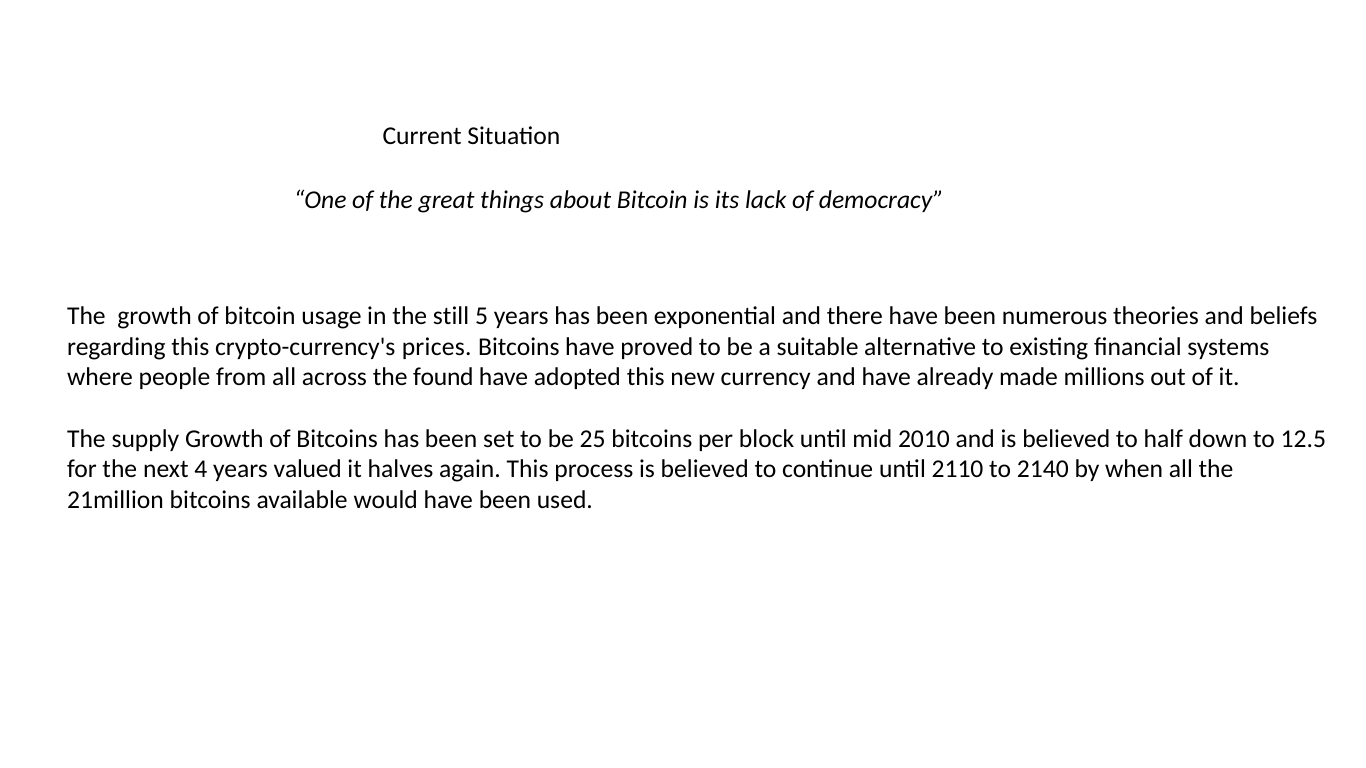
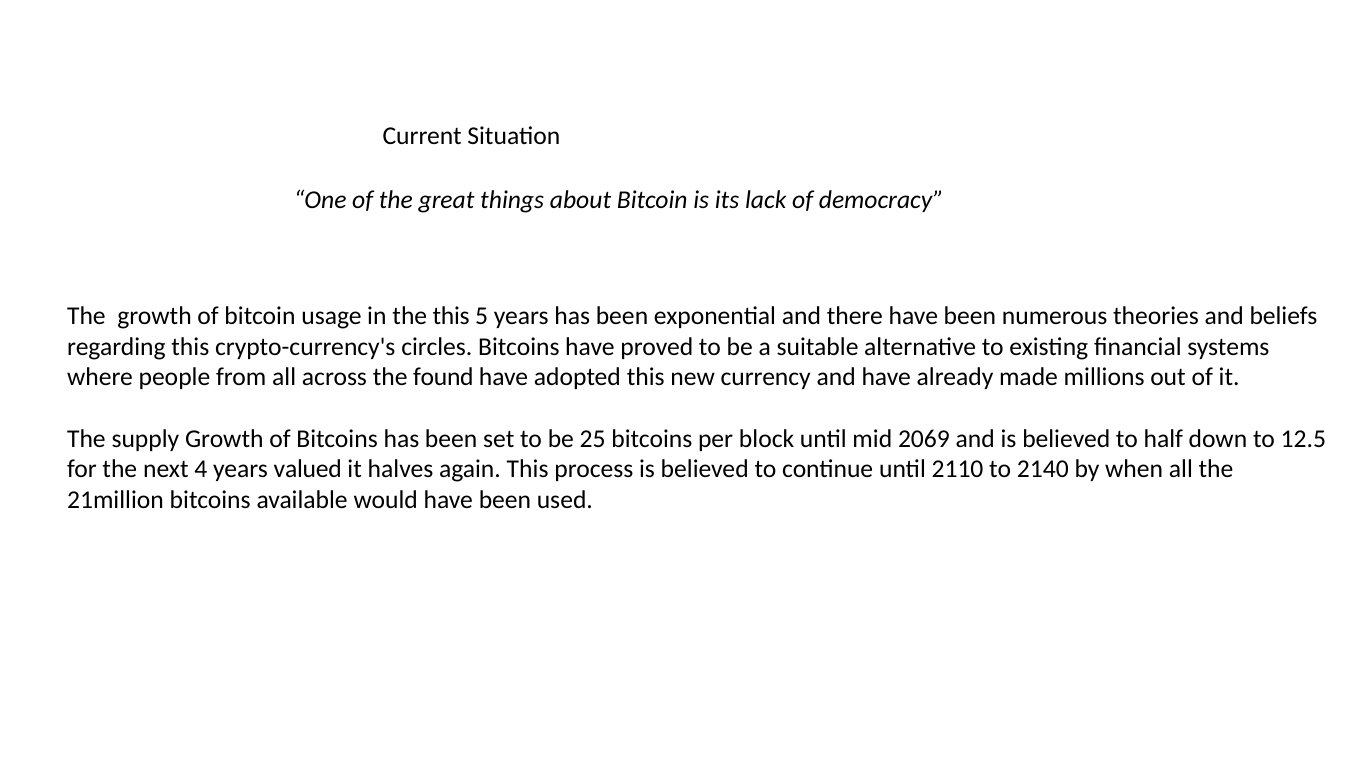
the still: still -> this
prices: prices -> circles
2010: 2010 -> 2069
